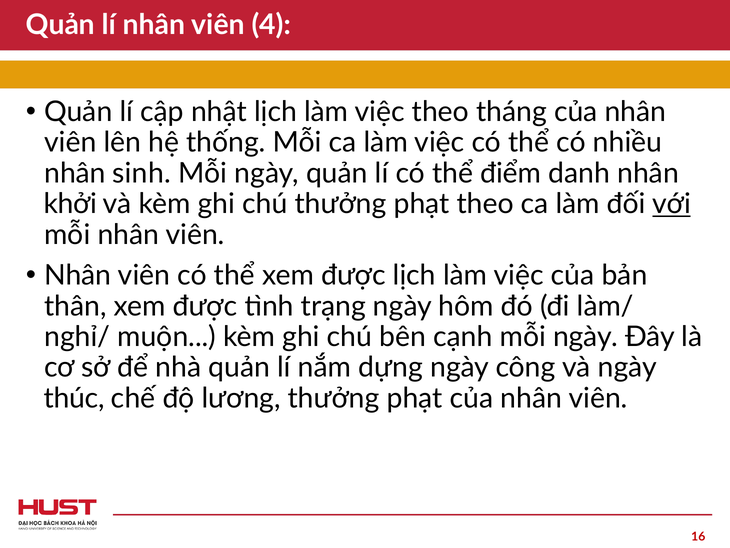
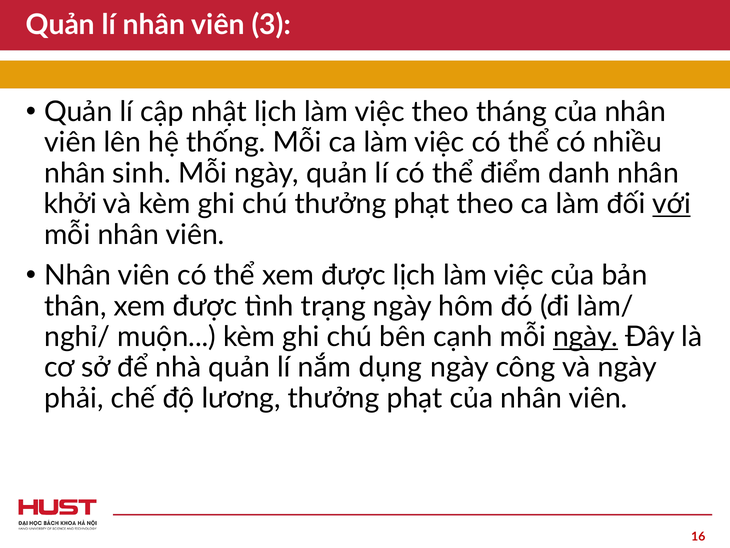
4: 4 -> 3
ngày at (586, 337) underline: none -> present
dựng: dựng -> dụng
thúc: thúc -> phải
